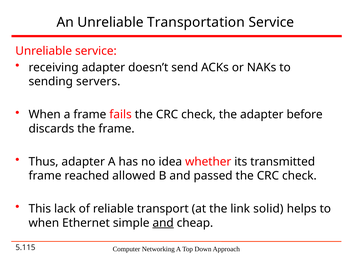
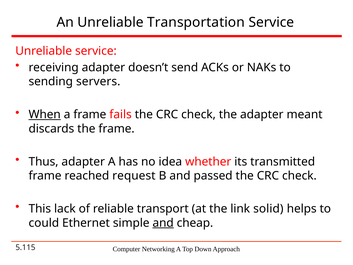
When at (45, 114) underline: none -> present
before: before -> meant
allowed: allowed -> request
when at (44, 223): when -> could
